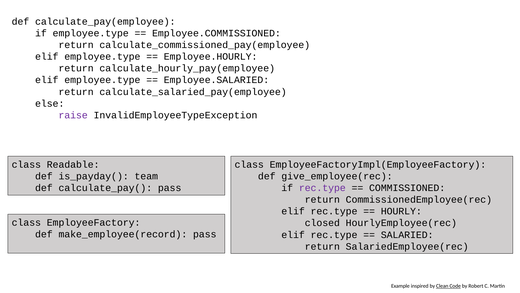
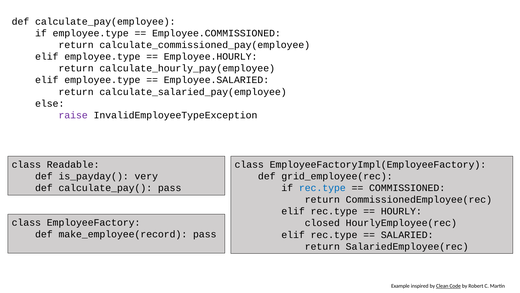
team: team -> very
give_employee(rec: give_employee(rec -> grid_employee(rec
rec.type at (322, 188) colour: purple -> blue
